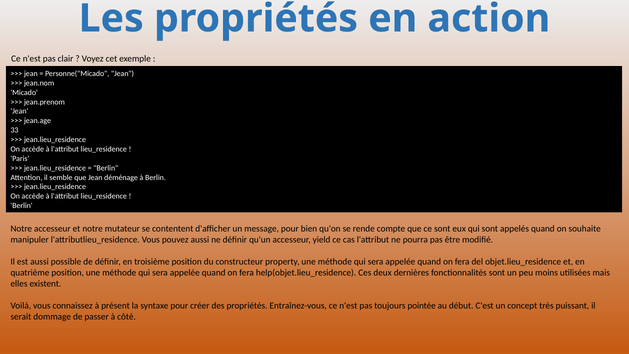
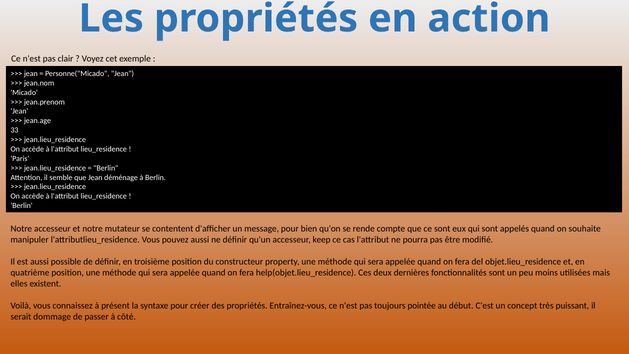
yield: yield -> keep
